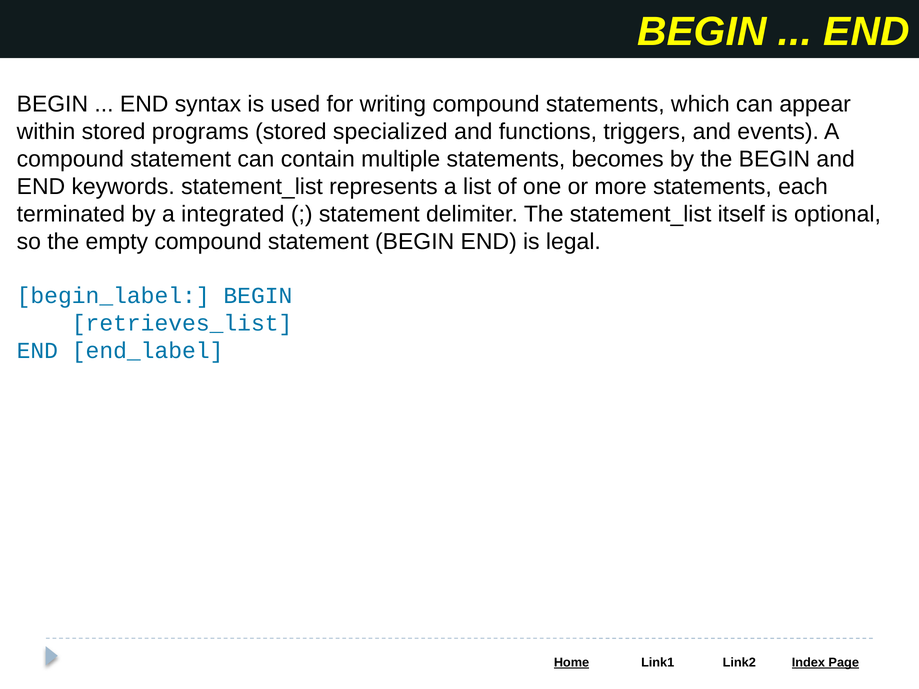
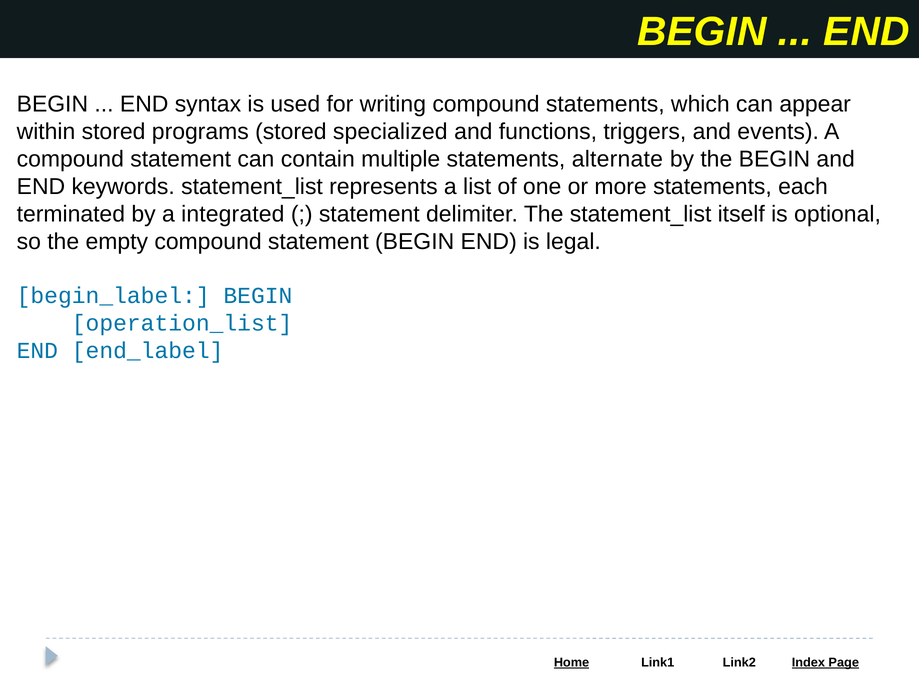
becomes: becomes -> alternate
retrieves_list: retrieves_list -> operation_list
